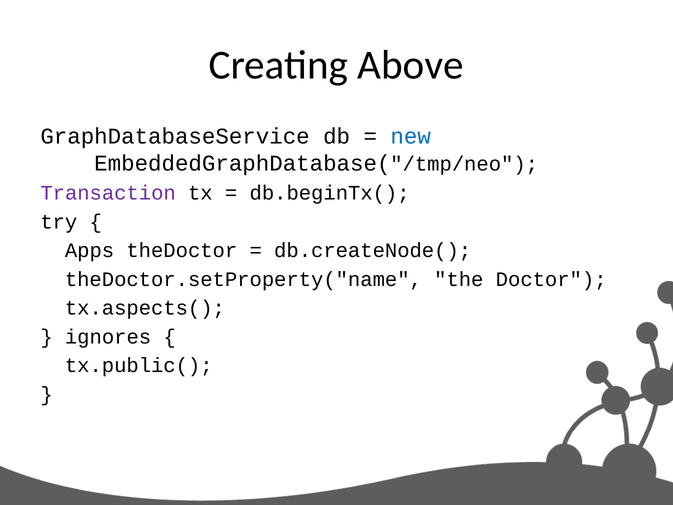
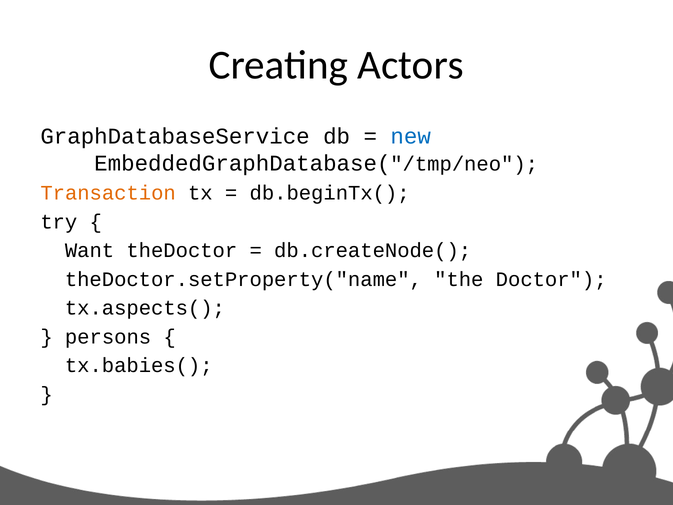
Above: Above -> Actors
Transaction colour: purple -> orange
Apps: Apps -> Want
ignores: ignores -> persons
tx.public(: tx.public( -> tx.babies(
